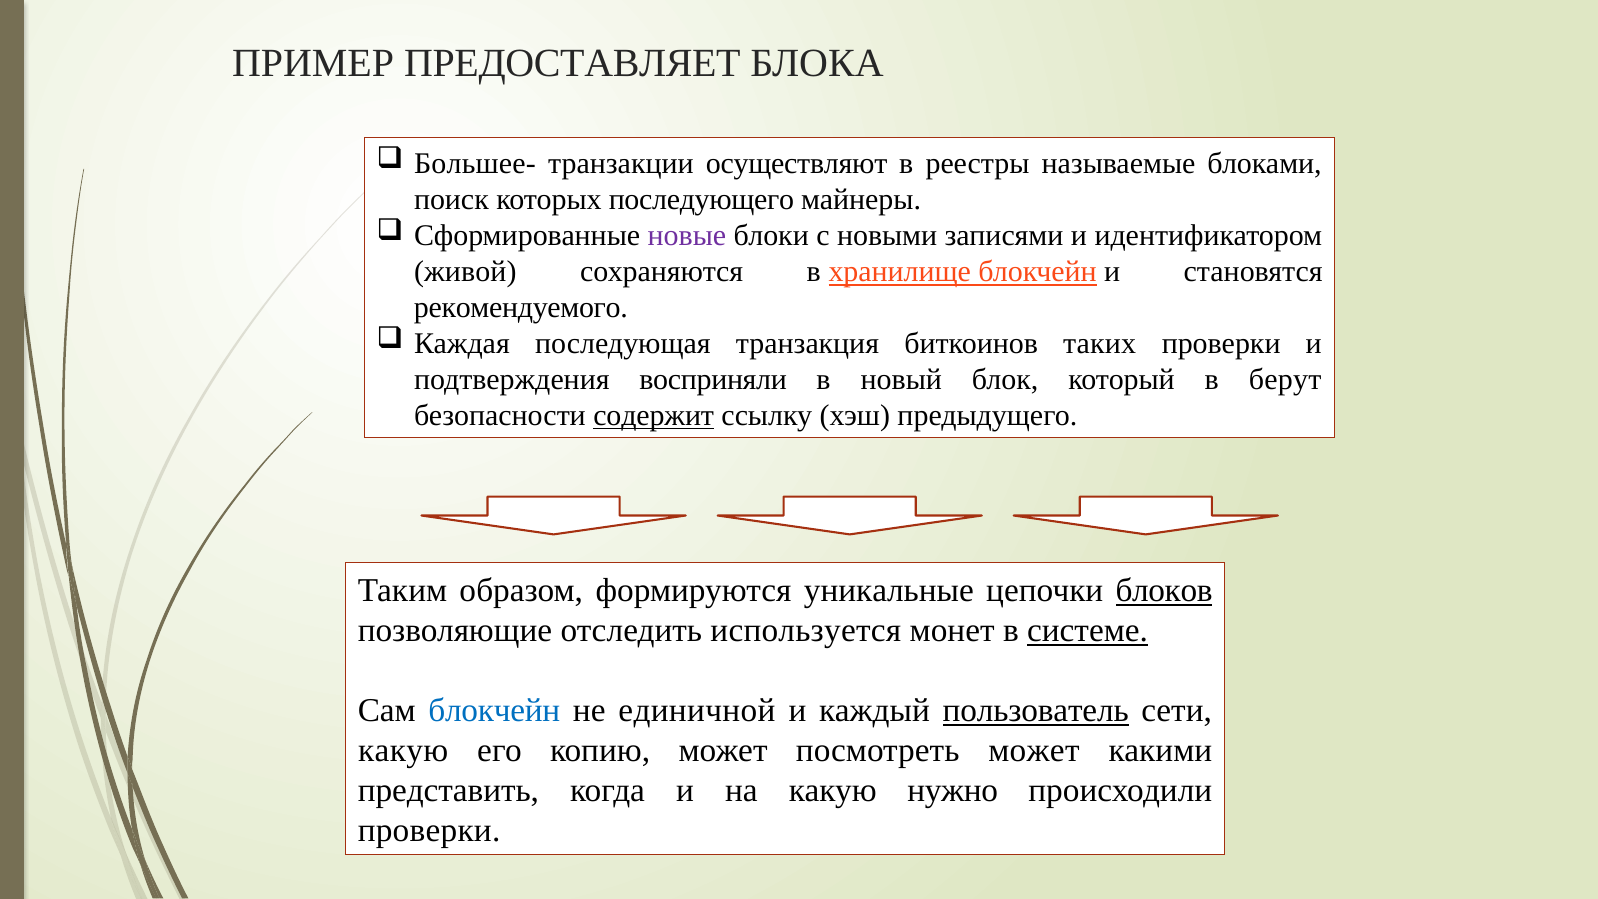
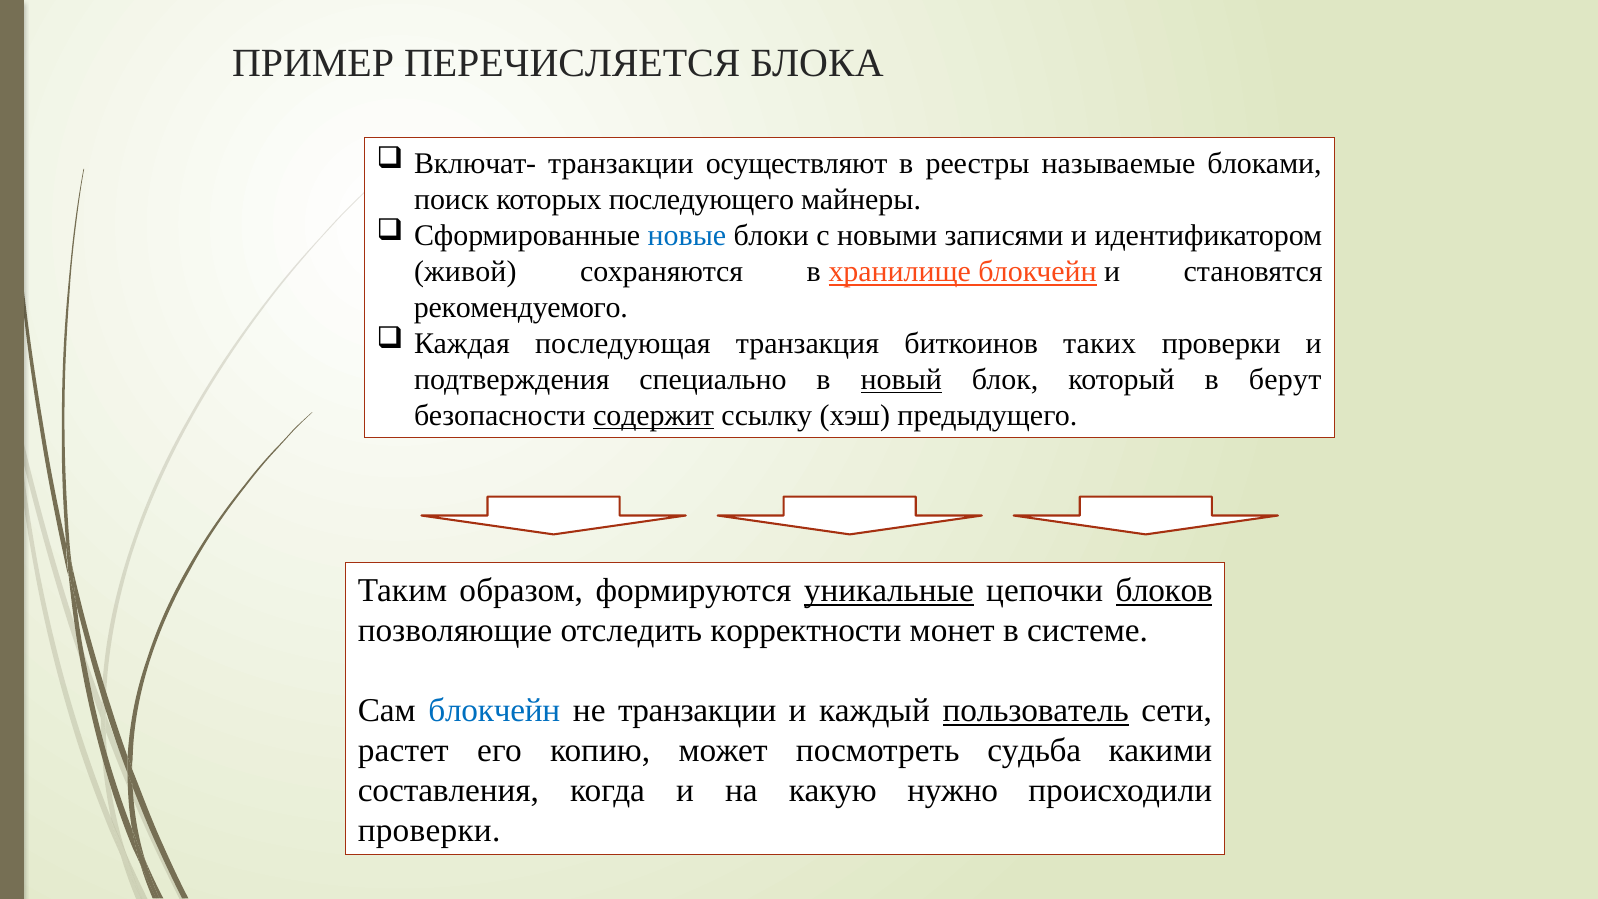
ПРЕДОСТАВЛЯЕТ: ПРЕДОСТАВЛЯЕТ -> ПЕРЕЧИСЛЯЕТСЯ
Большее-: Большее- -> Включат-
новые colour: purple -> blue
восприняли: восприняли -> специально
новый underline: none -> present
уникальные underline: none -> present
используется: используется -> корректности
системе underline: present -> none
не единичной: единичной -> транзакции
какую at (403, 751): какую -> растет
посмотреть может: может -> судьба
представить: представить -> составления
